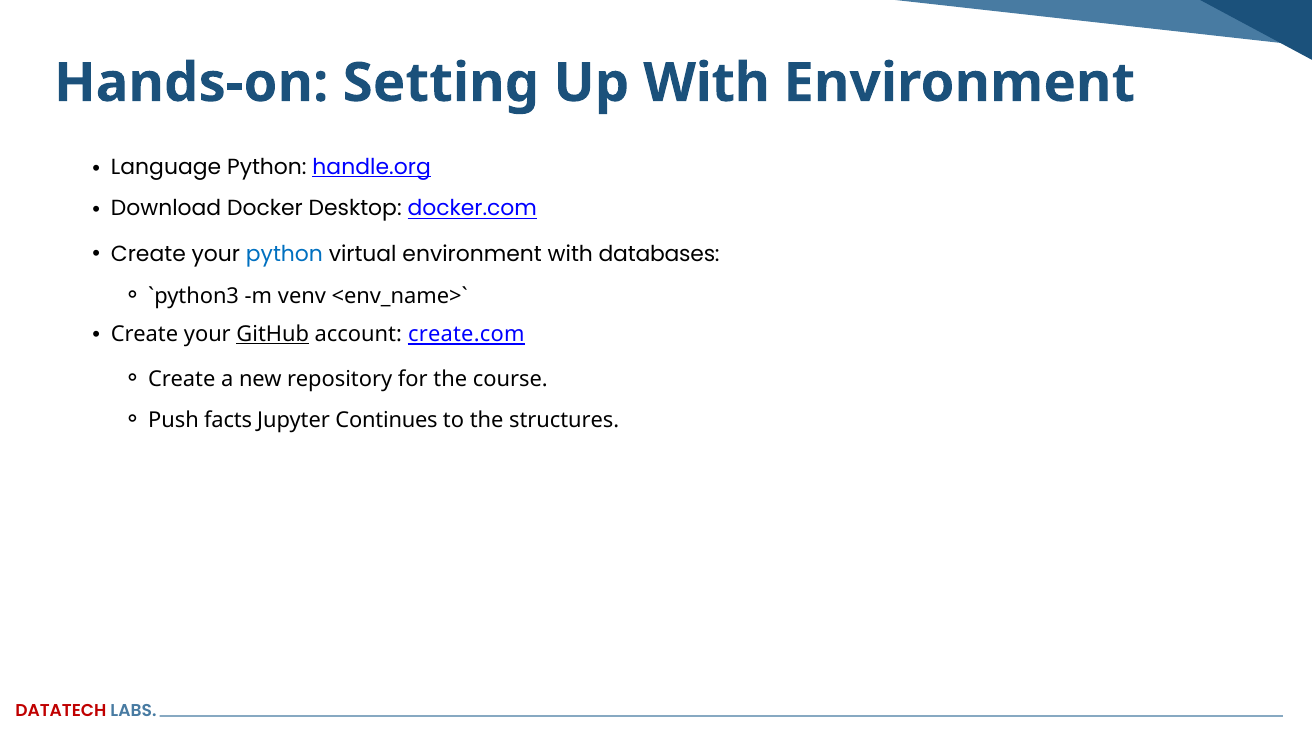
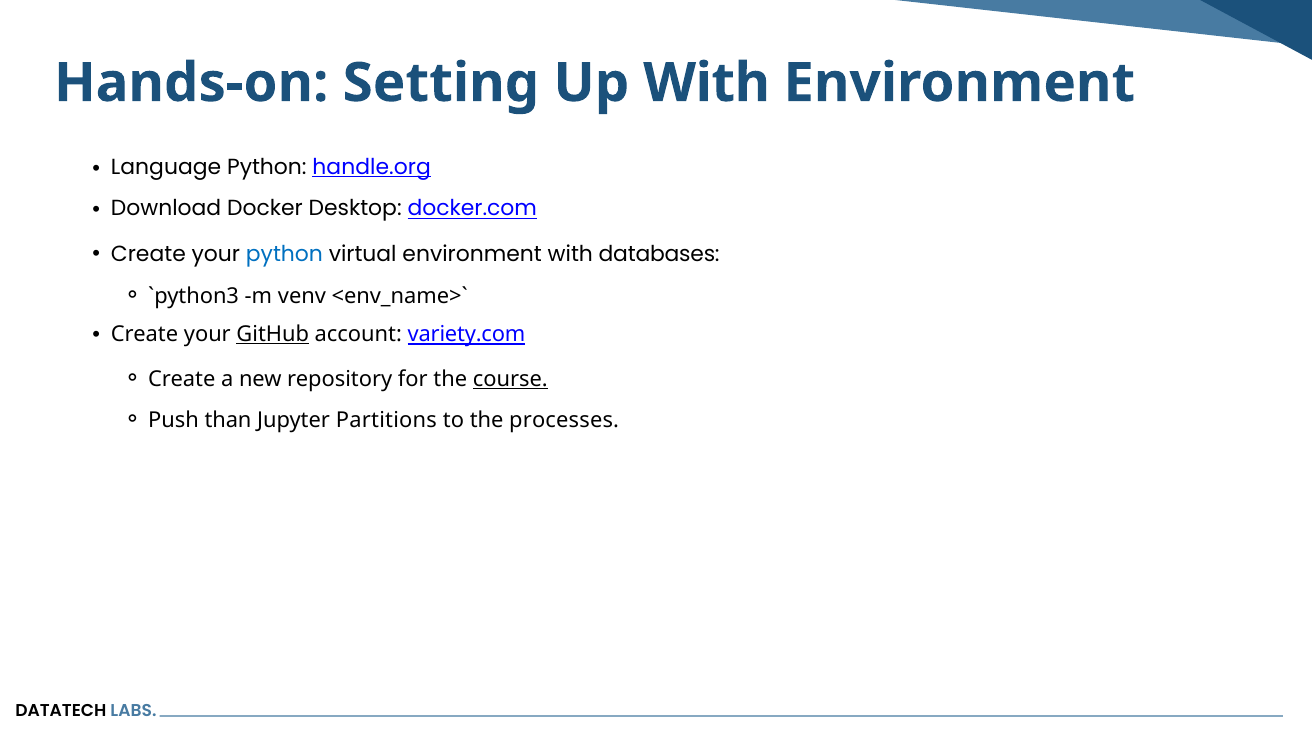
create.com: create.com -> variety.com
course underline: none -> present
facts: facts -> than
Continues: Continues -> Partitions
structures: structures -> processes
DATATECH colour: red -> black
